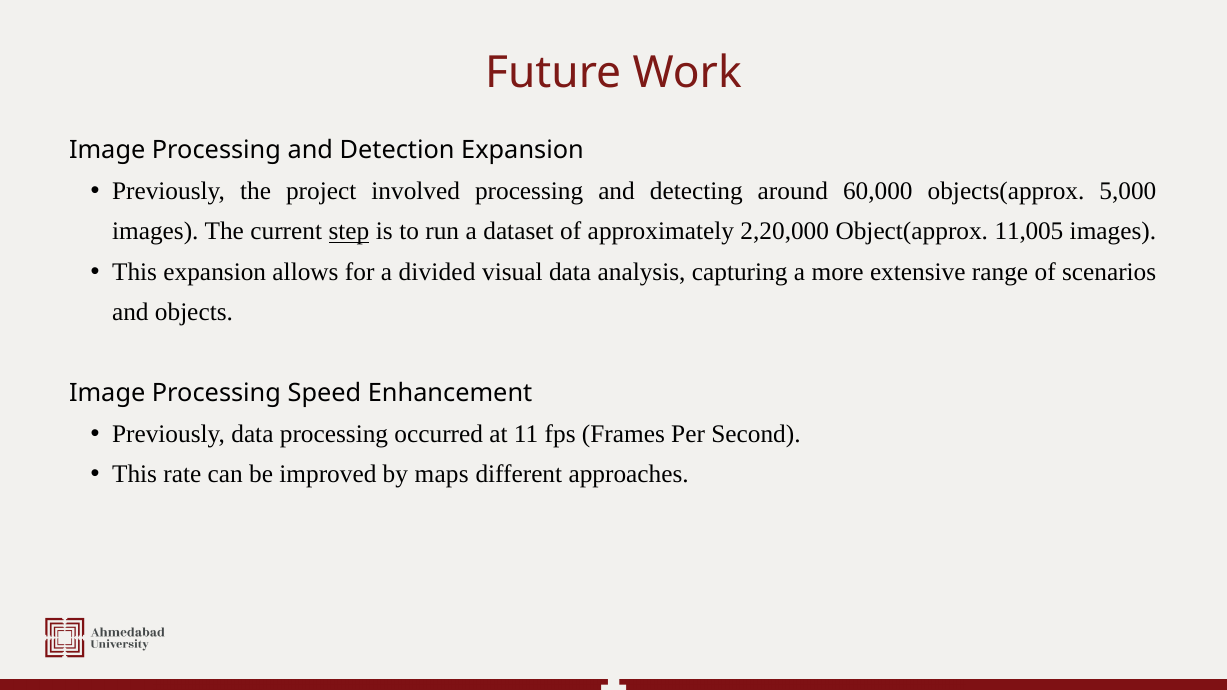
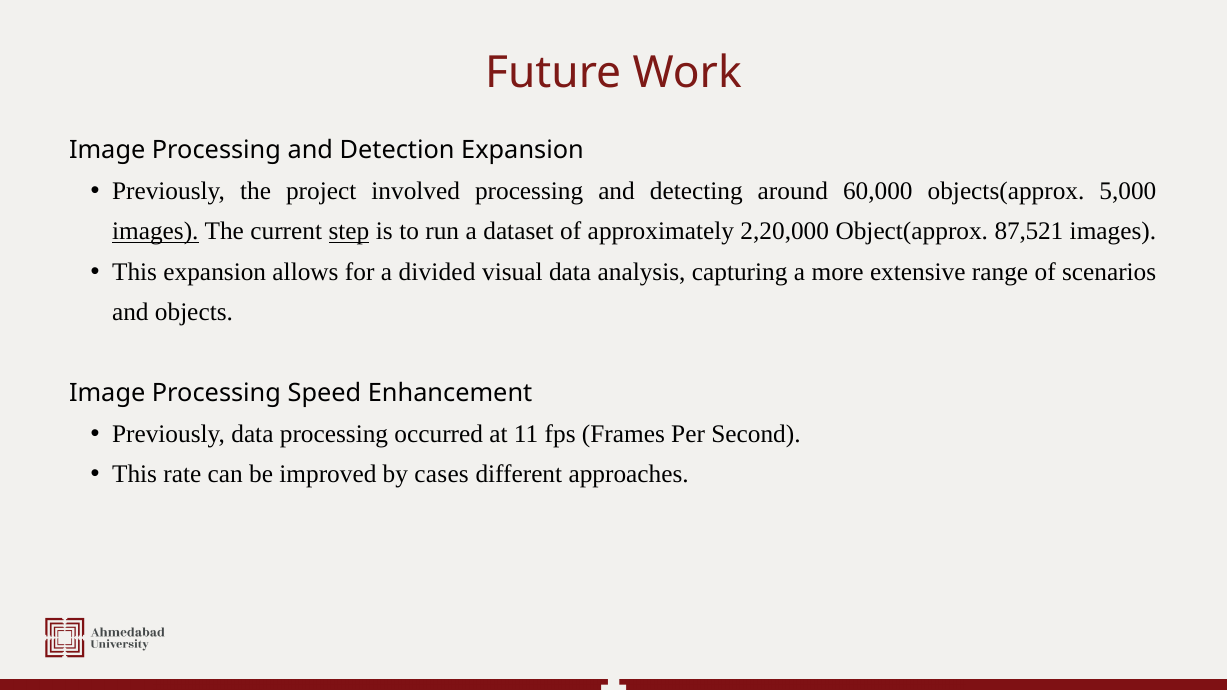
images at (155, 232) underline: none -> present
11,005: 11,005 -> 87,521
maps: maps -> cases
